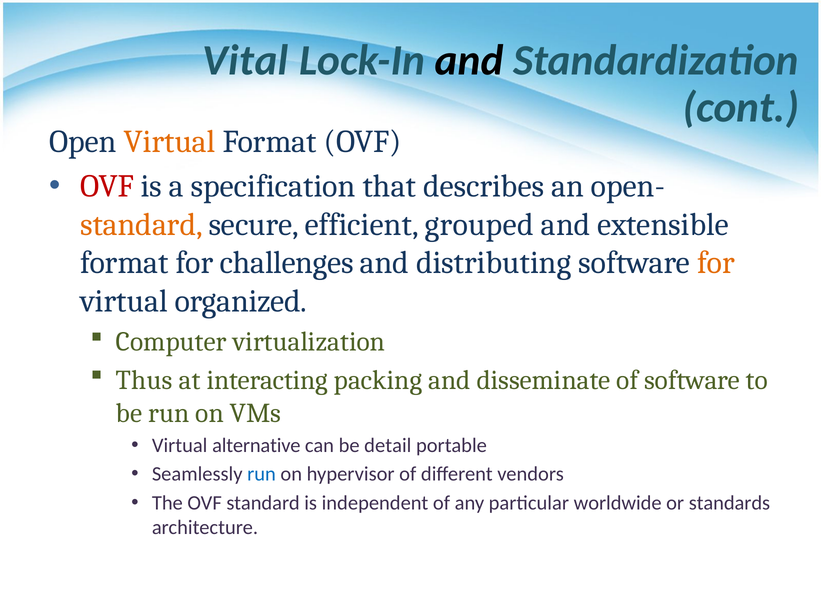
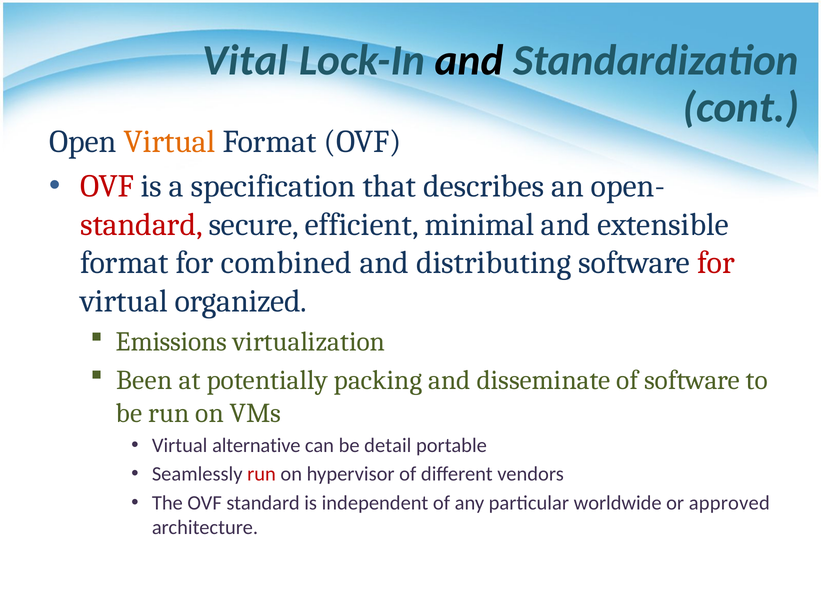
standard at (141, 225) colour: orange -> red
grouped: grouped -> minimal
challenges: challenges -> combined
for at (716, 263) colour: orange -> red
Computer: Computer -> Emissions
Thus: Thus -> Been
interacting: interacting -> potentially
run at (261, 474) colour: blue -> red
standards: standards -> approved
